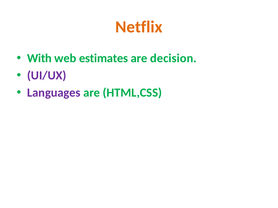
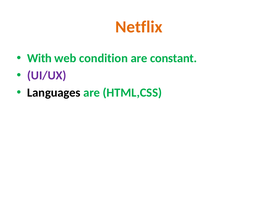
estimates: estimates -> condition
decision: decision -> constant
Languages colour: purple -> black
